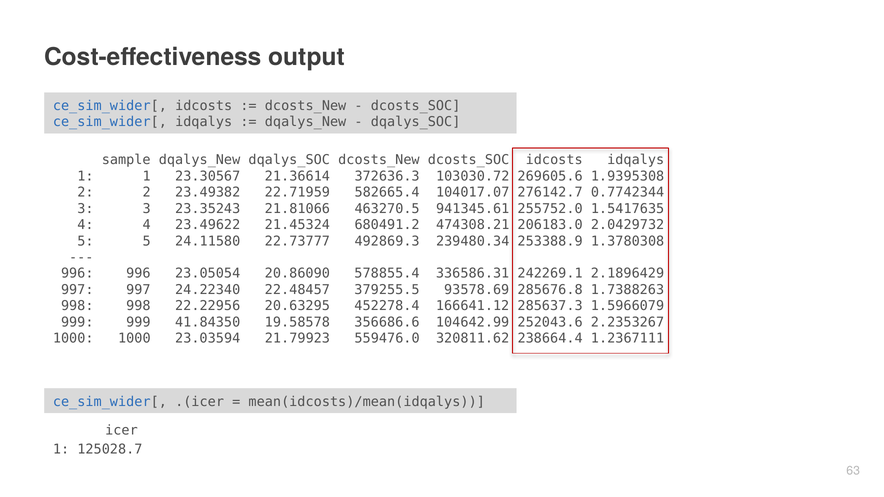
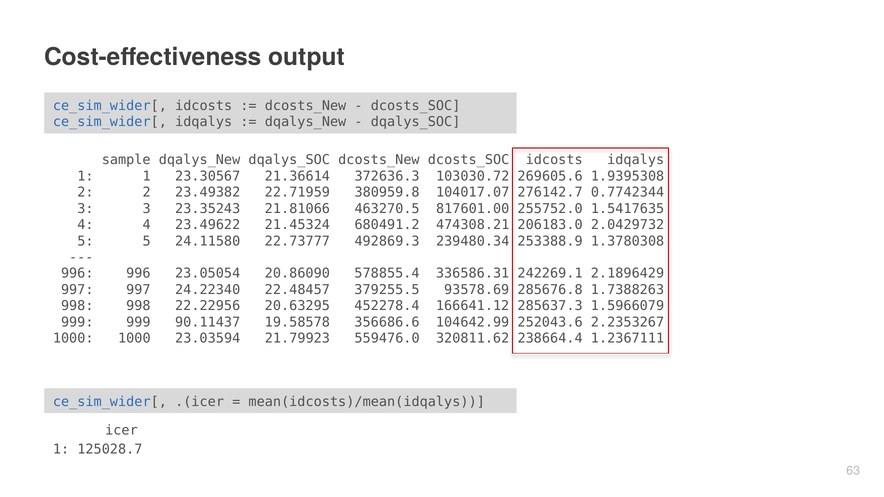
582665.4: 582665.4 -> 380959.8
941345.61: 941345.61 -> 817601.00
41.84350: 41.84350 -> 90.11437
